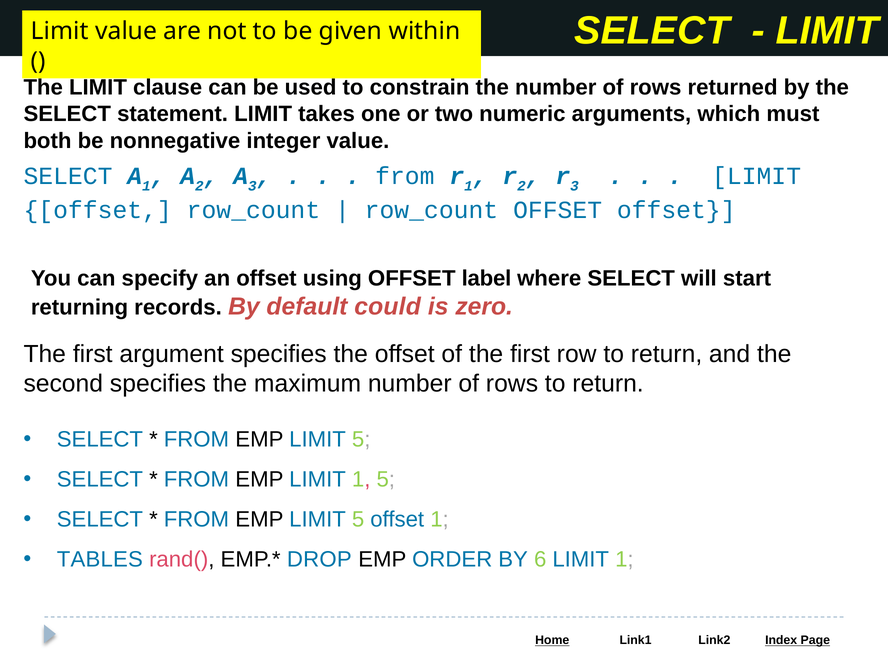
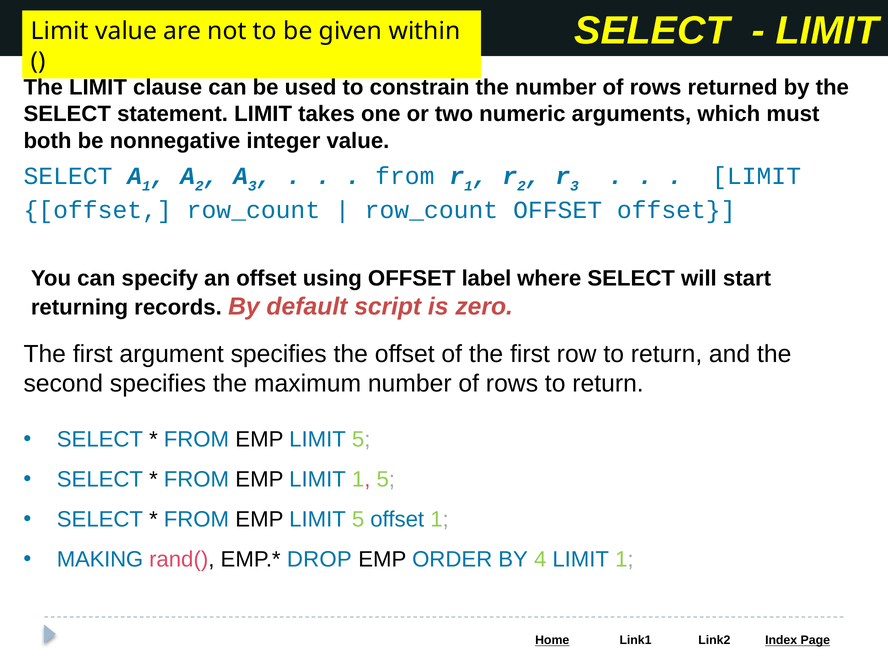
could: could -> script
TABLES: TABLES -> MAKING
6: 6 -> 4
